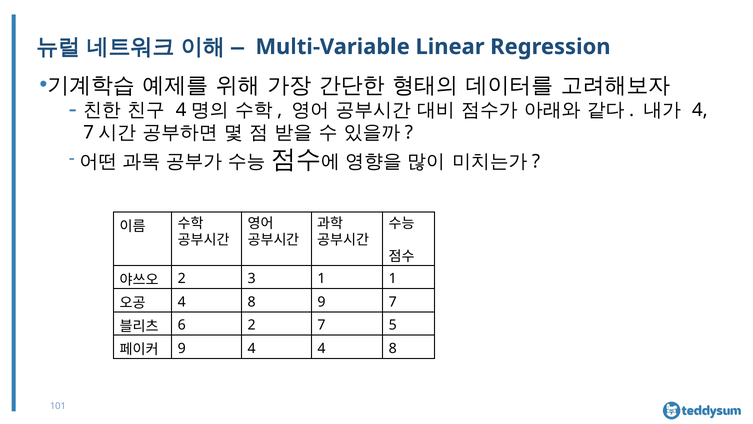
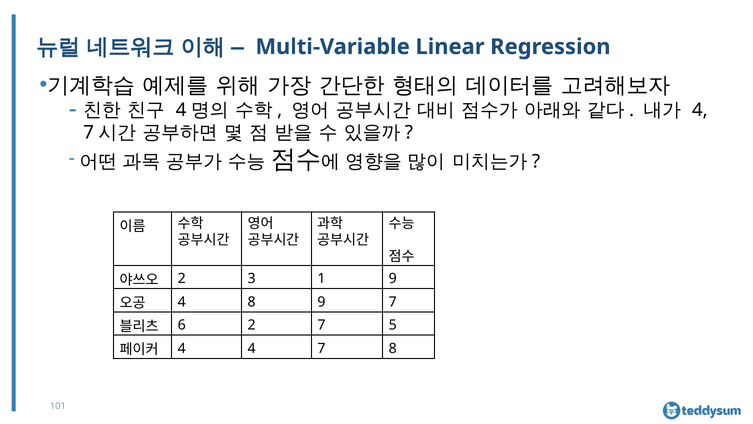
1 1: 1 -> 9
9 at (182, 348): 9 -> 4
4 at (321, 348): 4 -> 7
